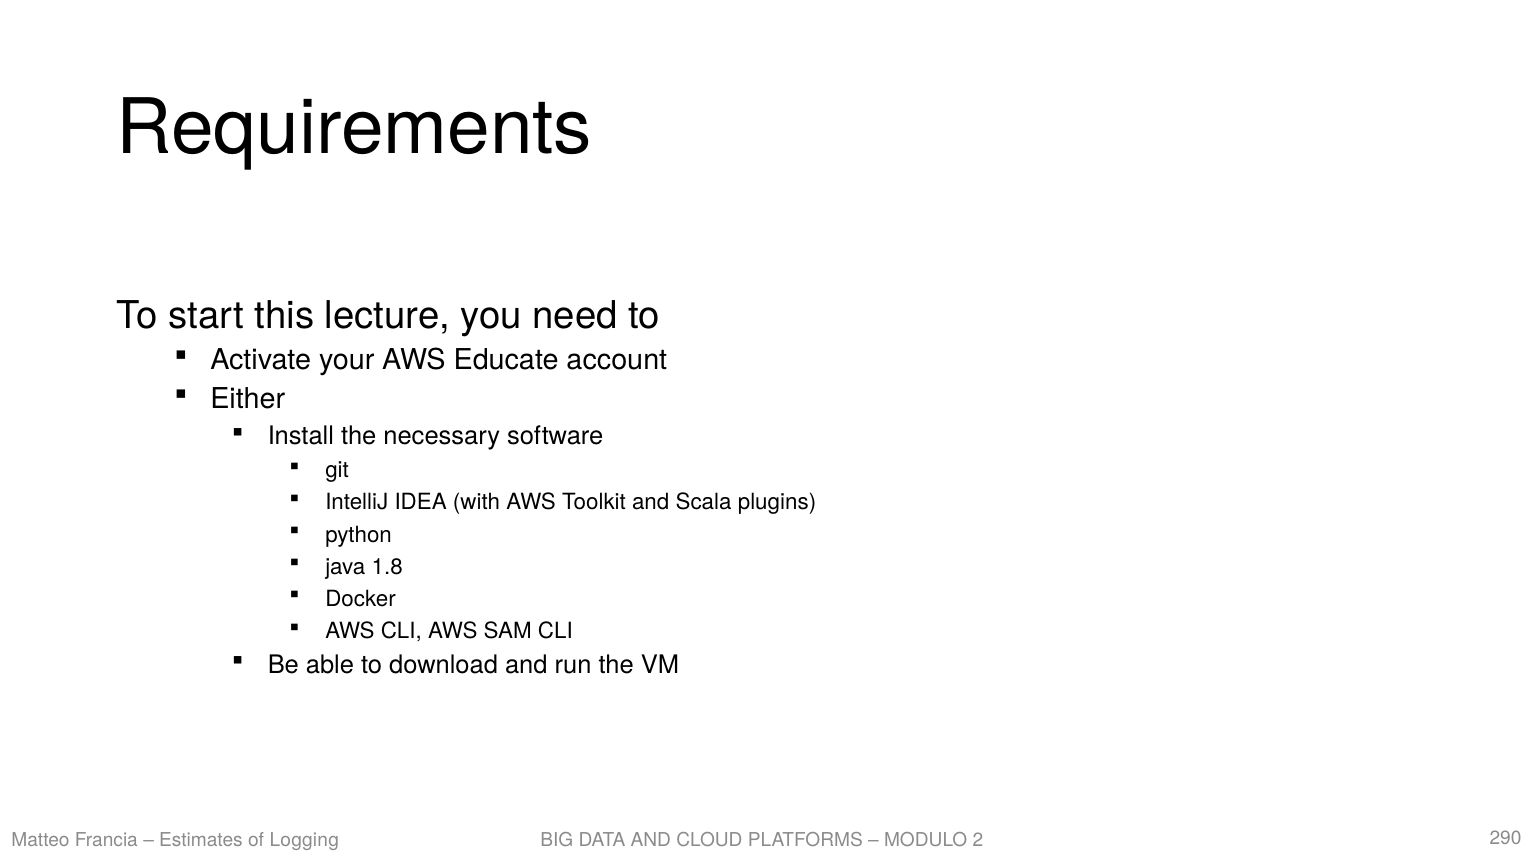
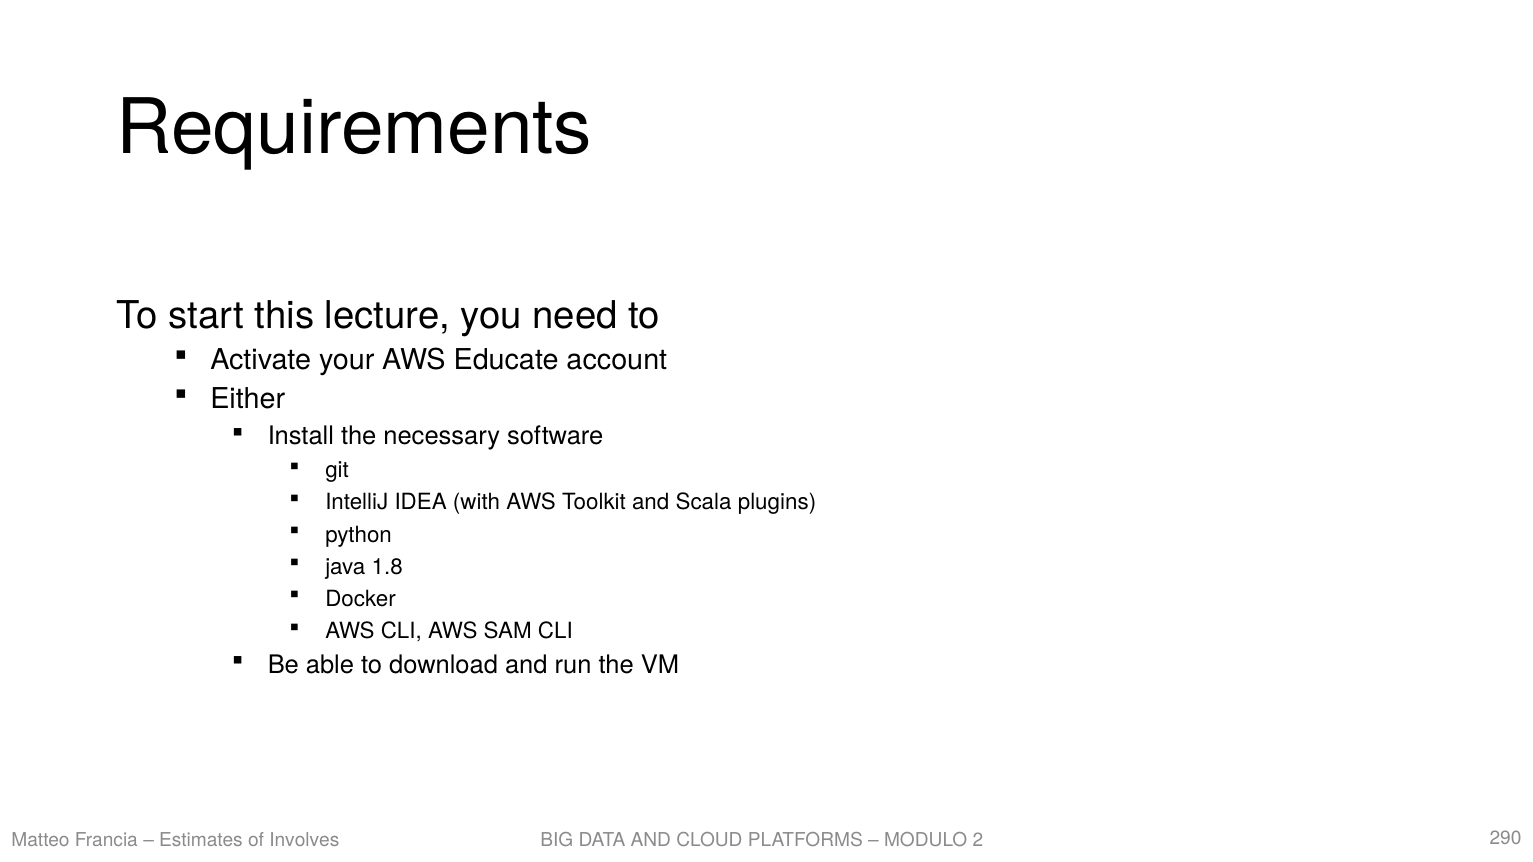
Logging: Logging -> Involves
